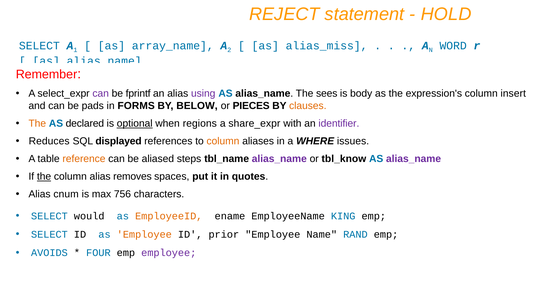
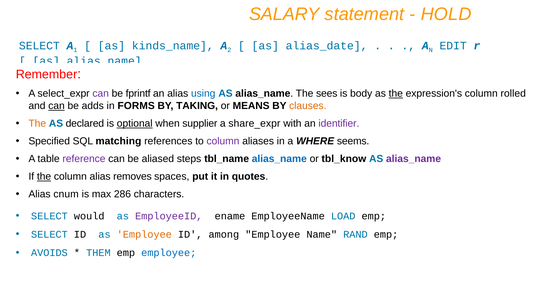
REJECT: REJECT -> SALARY
array_name: array_name -> kinds_name
alias_miss: alias_miss -> alias_date
WORD: WORD -> EDIT
using colour: purple -> blue
the at (396, 94) underline: none -> present
insert: insert -> rolled
can at (57, 106) underline: none -> present
pads: pads -> adds
BELOW: BELOW -> TAKING
PIECES: PIECES -> MEANS
regions: regions -> supplier
Reduces: Reduces -> Specified
displayed: displayed -> matching
column at (223, 141) colour: orange -> purple
issues: issues -> seems
reference colour: orange -> purple
alias_name at (279, 159) colour: purple -> blue
756: 756 -> 286
EmployeeID colour: orange -> purple
KING: KING -> LOAD
prior: prior -> among
FOUR: FOUR -> THEM
employee at (169, 253) colour: purple -> blue
